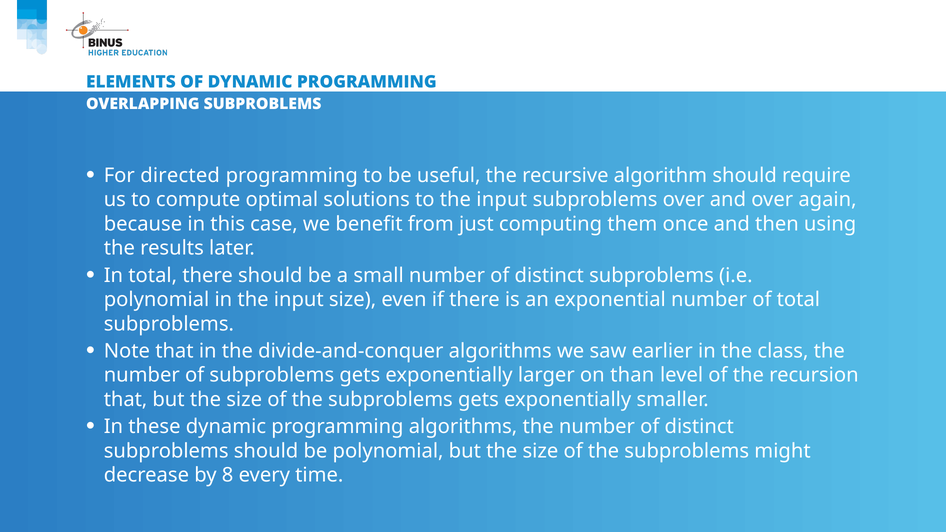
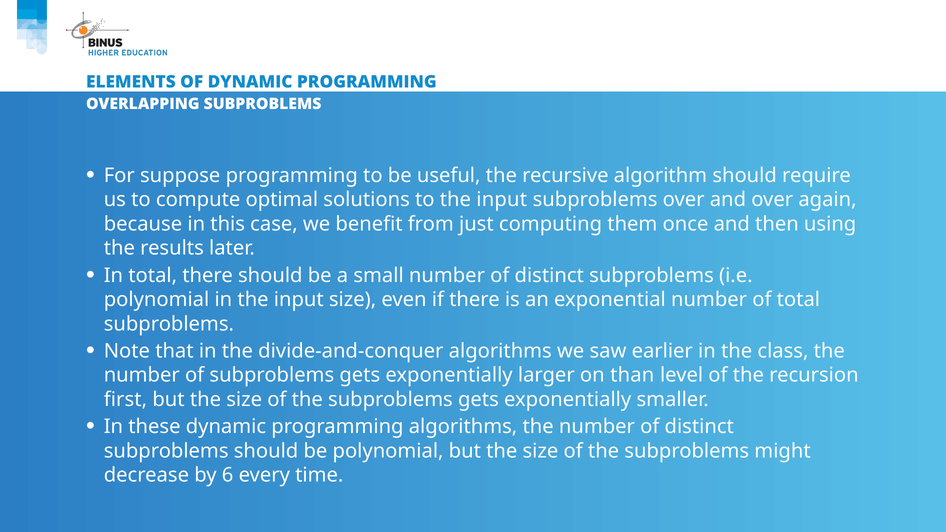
directed: directed -> suppose
that at (126, 400): that -> first
8: 8 -> 6
